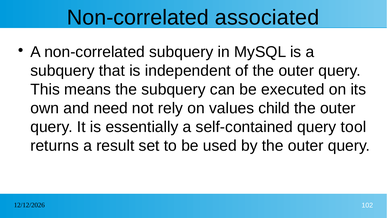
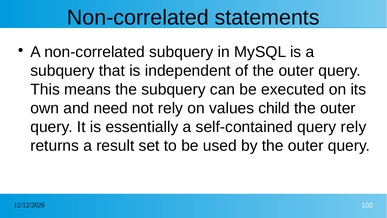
associated: associated -> statements
query tool: tool -> rely
